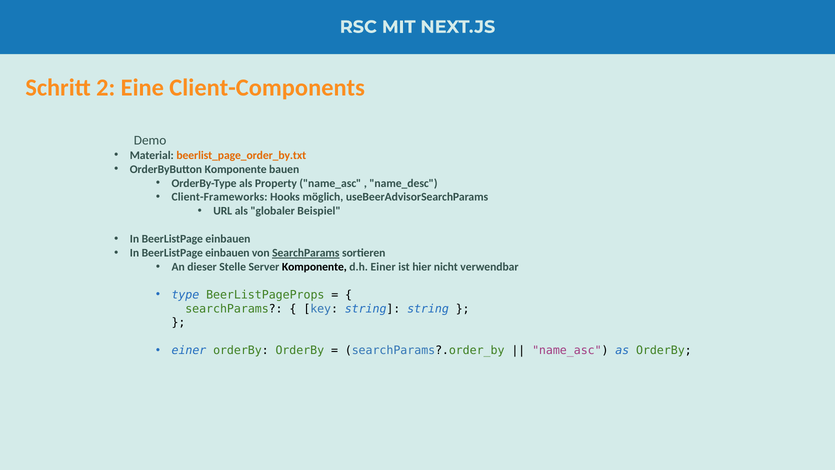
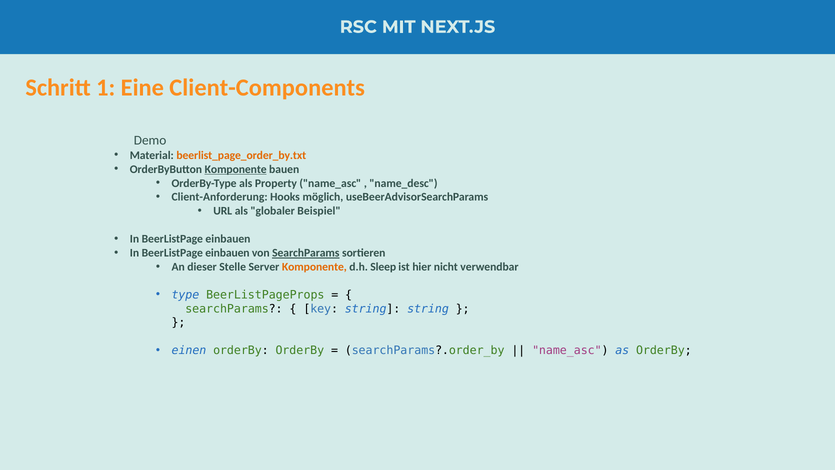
2: 2 -> 1
Komponente at (236, 169) underline: none -> present
Client-Frameworks: Client-Frameworks -> Client-Anforderung
Komponente at (314, 267) colour: black -> orange
d.h Einer: Einer -> Sleep
einer at (189, 350): einer -> einen
